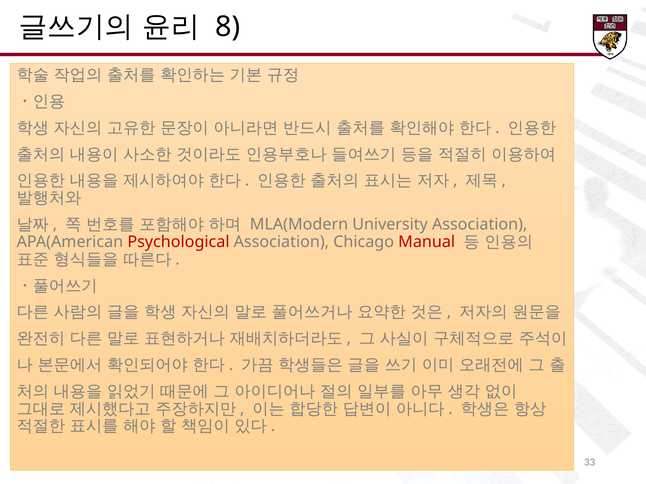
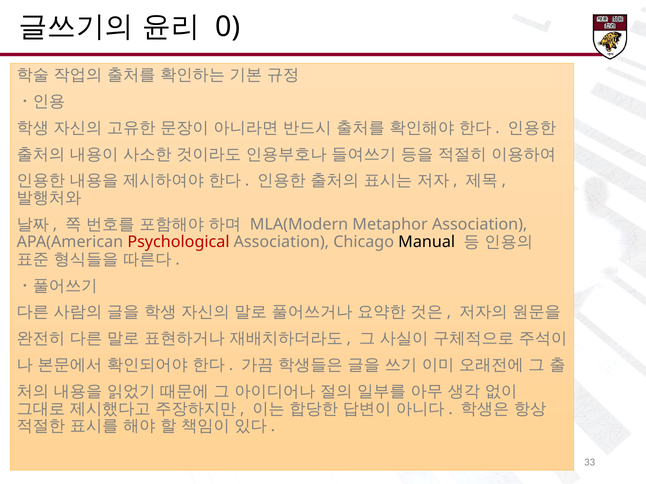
8: 8 -> 0
University: University -> Metaphor
Manual colour: red -> black
